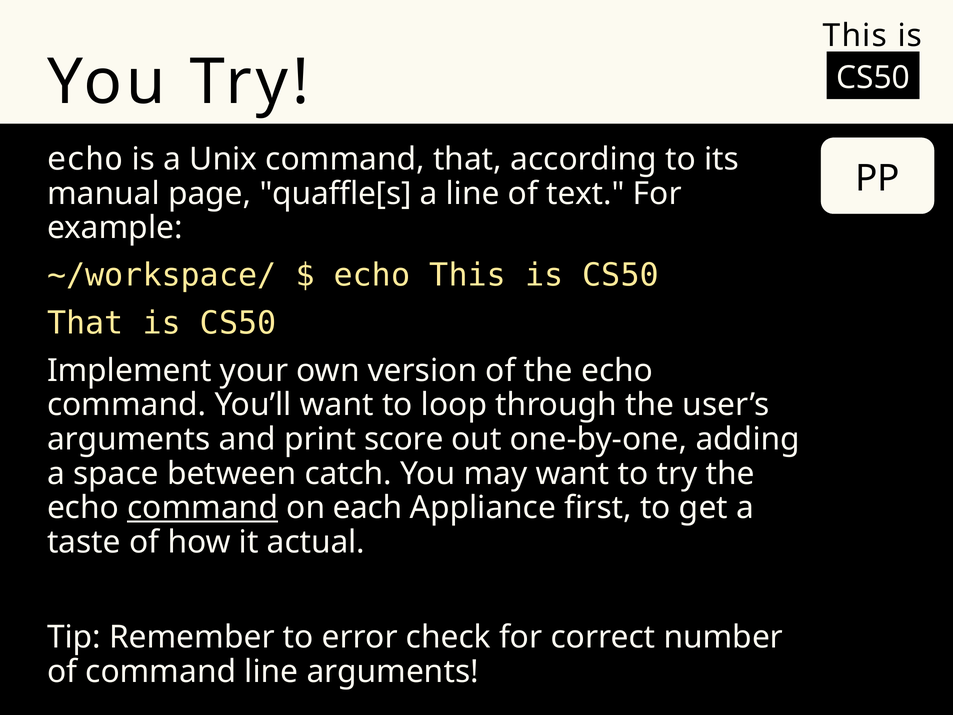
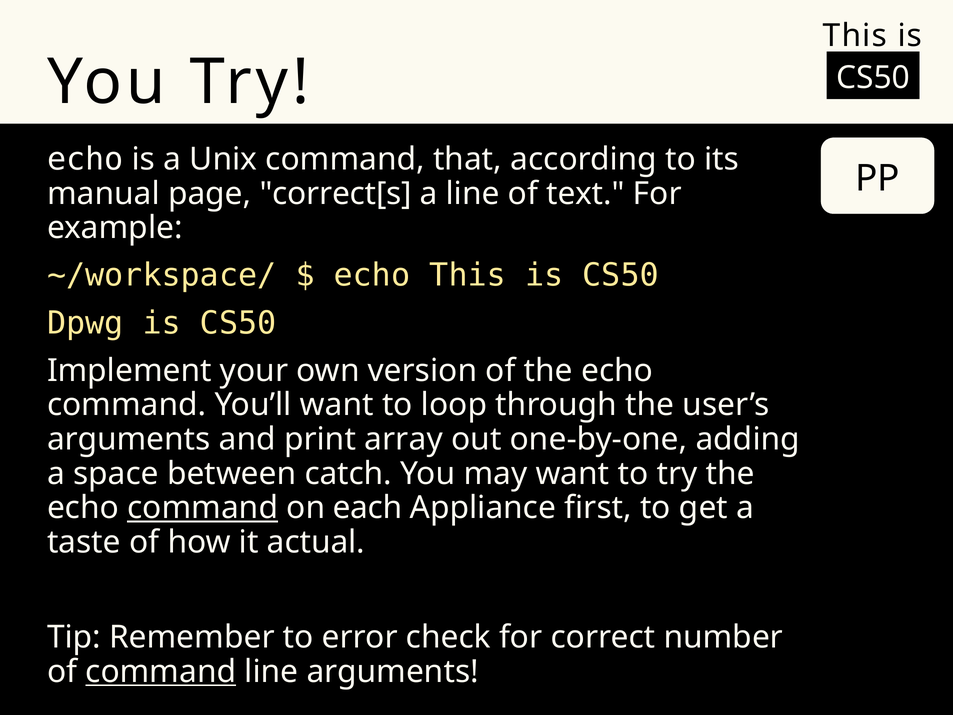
quaffle[s: quaffle[s -> correct[s
That at (85, 323): That -> Dpwg
score: score -> array
command at (161, 671) underline: none -> present
